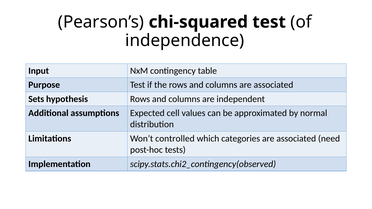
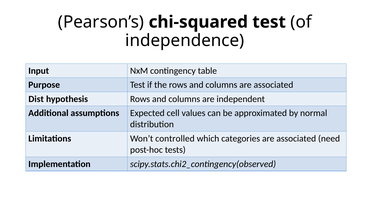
Sets: Sets -> Dist
